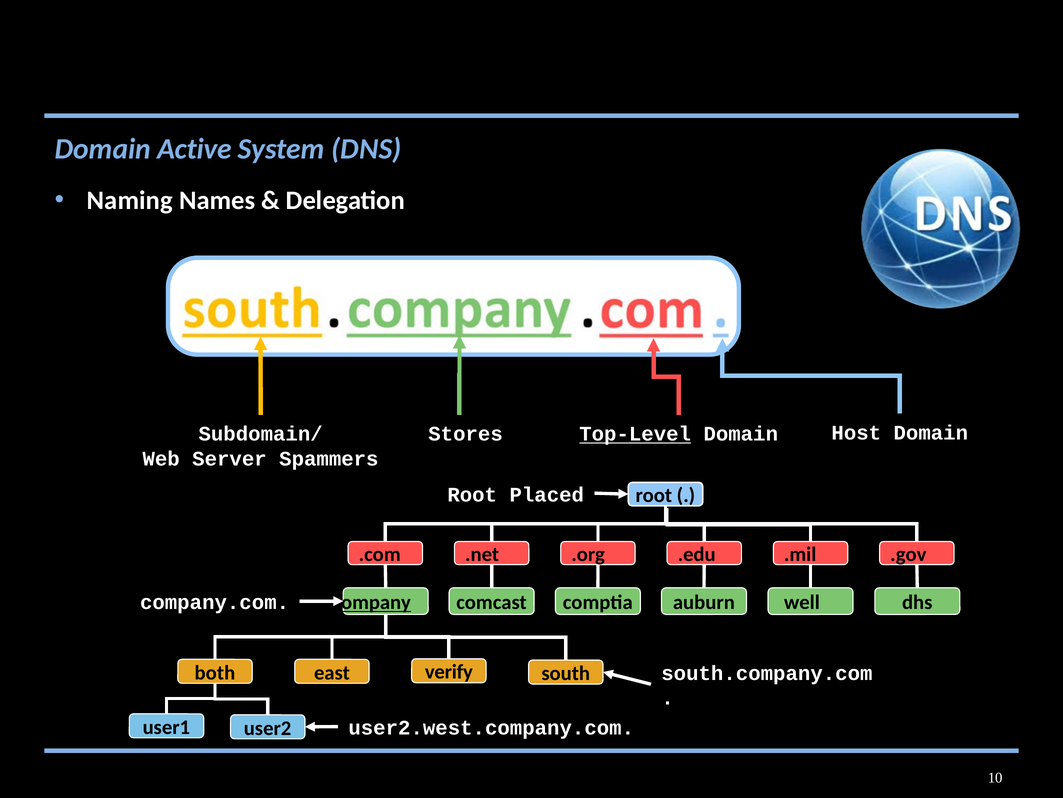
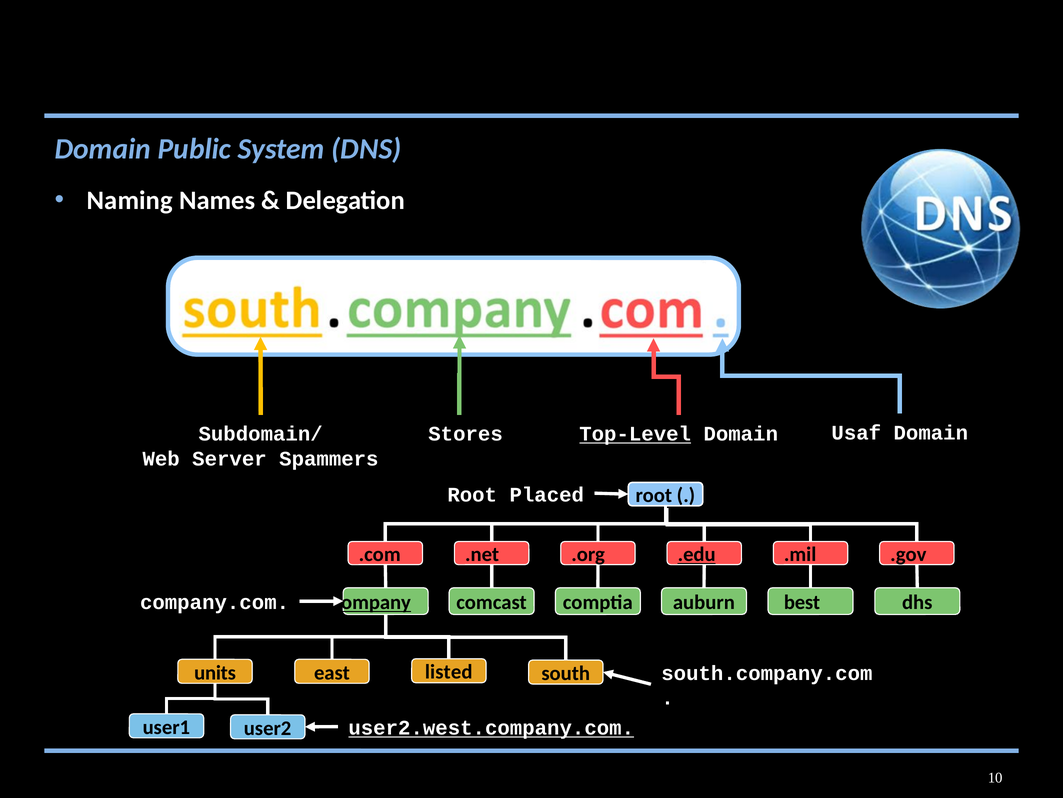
Active: Active -> Public
Host: Host -> Usaf
.edu underline: none -> present
well: well -> best
both: both -> units
verify: verify -> listed
user2.west.company.com underline: none -> present
